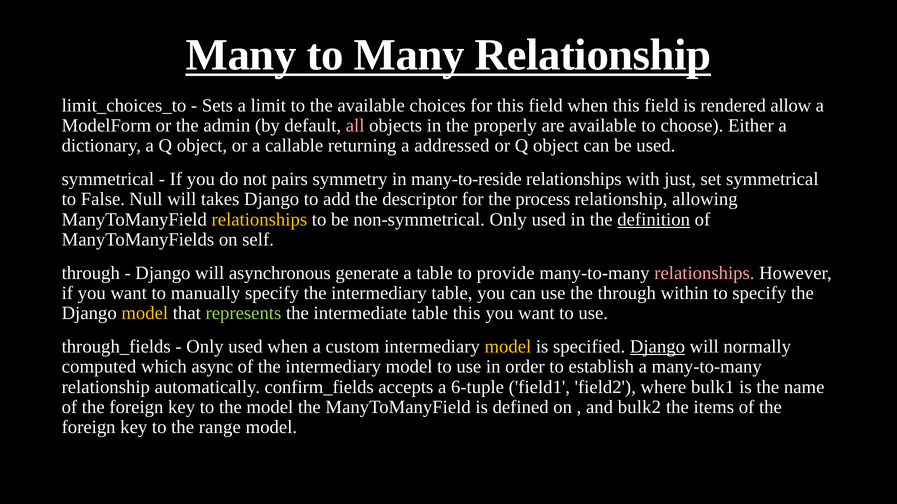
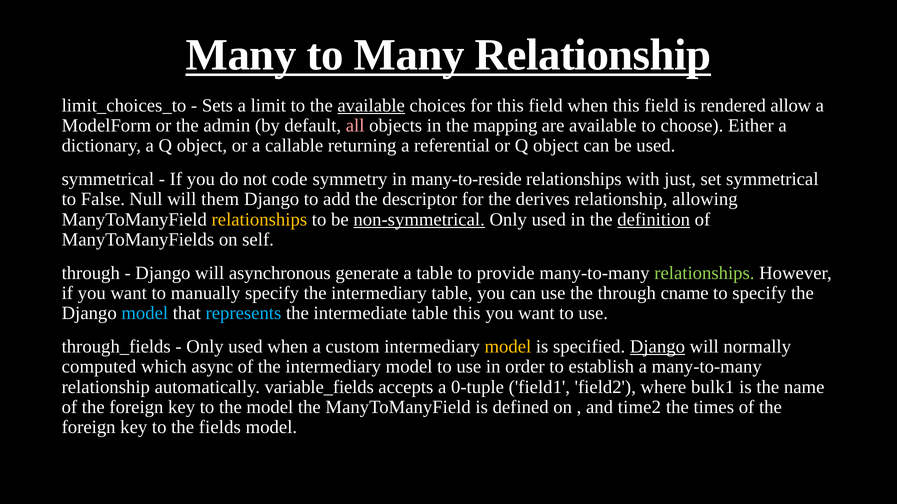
available at (371, 106) underline: none -> present
properly: properly -> mapping
addressed: addressed -> referential
pairs: pairs -> code
takes: takes -> them
process: process -> derives
non-symmetrical underline: none -> present
relationships at (704, 273) colour: pink -> light green
within: within -> cname
model at (145, 314) colour: yellow -> light blue
represents colour: light green -> light blue
confirm_fields: confirm_fields -> variable_fields
6-tuple: 6-tuple -> 0-tuple
bulk2: bulk2 -> time2
items: items -> times
range: range -> fields
